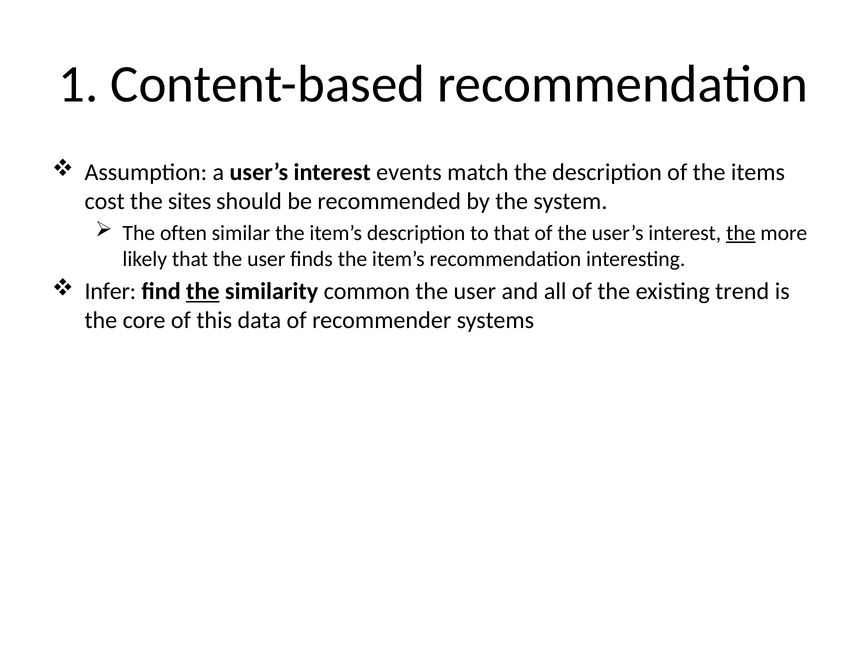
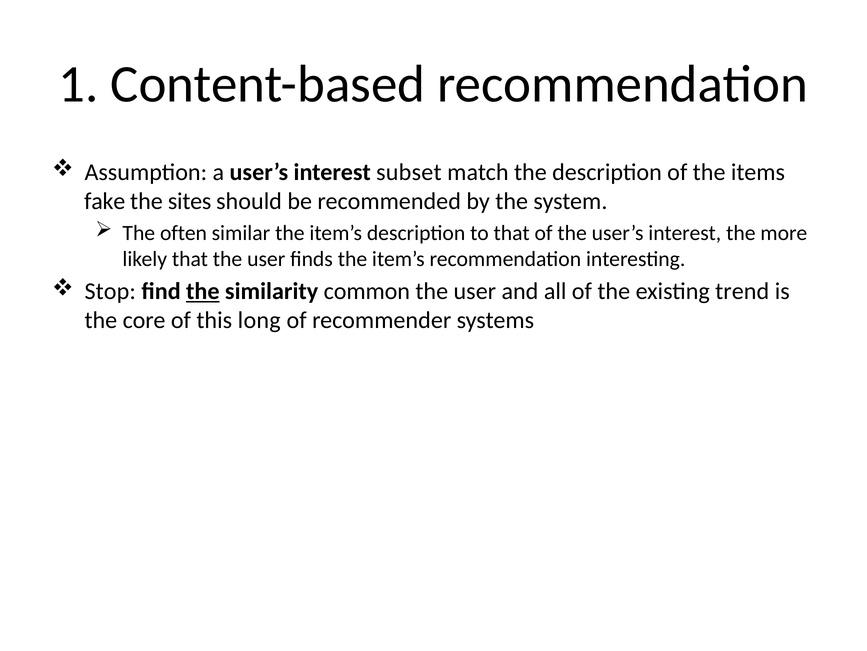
events: events -> subset
cost: cost -> fake
the at (741, 233) underline: present -> none
Infer: Infer -> Stop
data: data -> long
